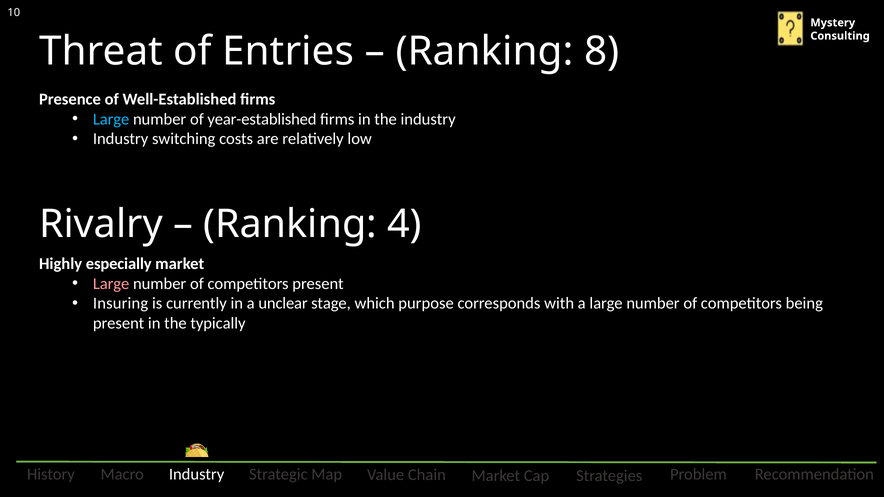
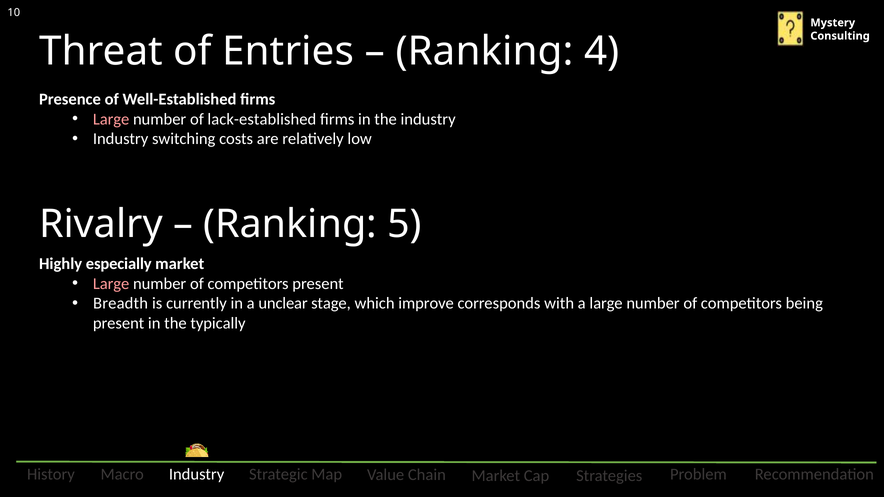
8: 8 -> 4
Large at (111, 119) colour: light blue -> pink
year-established: year-established -> lack-established
4: 4 -> 5
Insuring: Insuring -> Breadth
purpose: purpose -> improve
